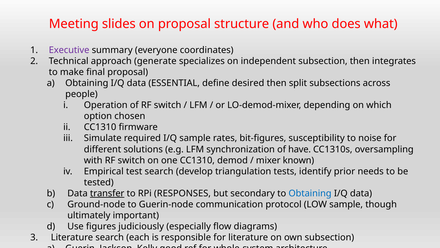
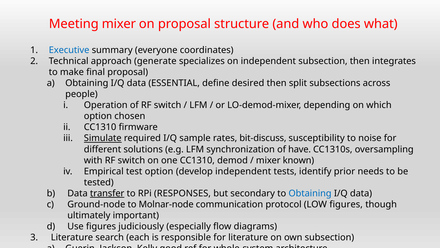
Meeting slides: slides -> mixer
Executive colour: purple -> blue
Simulate underline: none -> present
bit-figures: bit-figures -> bit-discuss
test search: search -> option
develop triangulation: triangulation -> independent
Guerin-node: Guerin-node -> Molnar-node
LOW sample: sample -> figures
